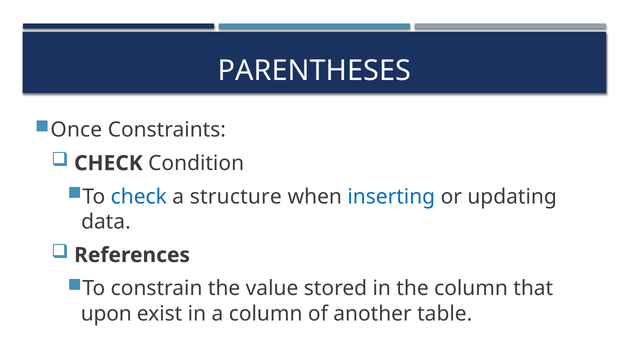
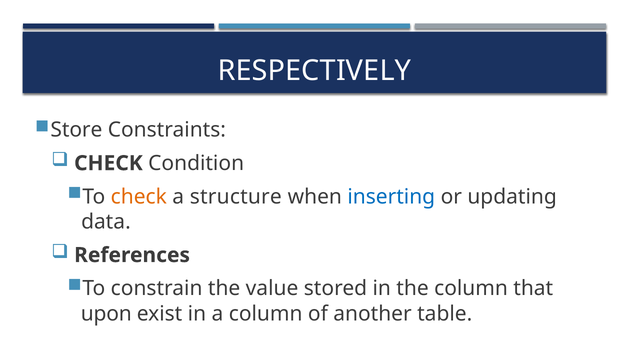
PARENTHESES: PARENTHESES -> RESPECTIVELY
Once: Once -> Store
check at (139, 197) colour: blue -> orange
